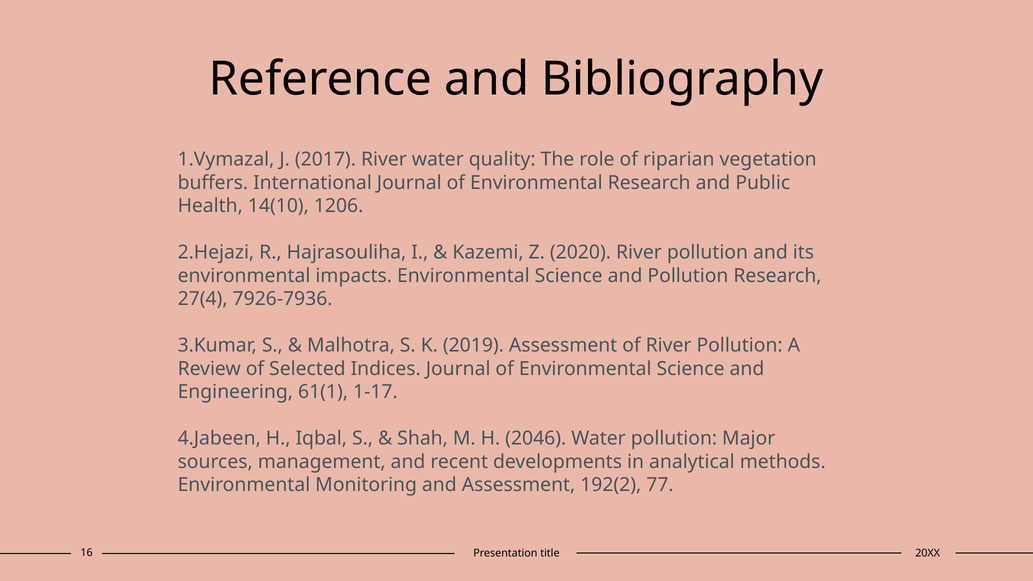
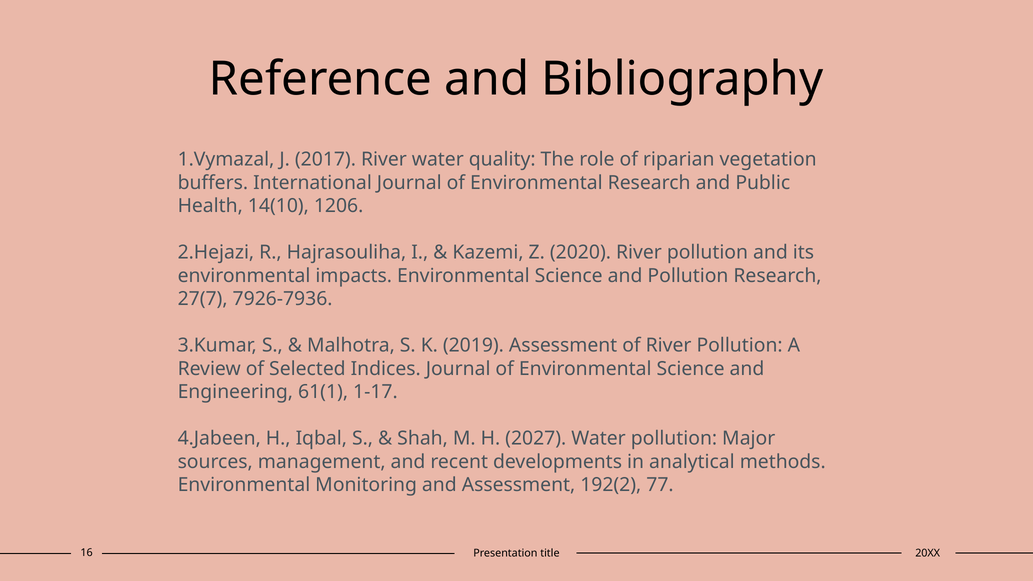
27(4: 27(4 -> 27(7
2046: 2046 -> 2027
